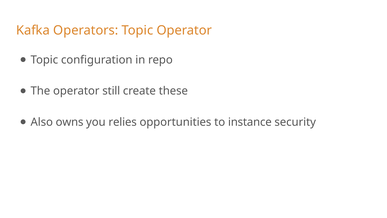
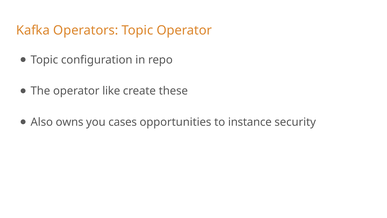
still: still -> like
relies: relies -> cases
